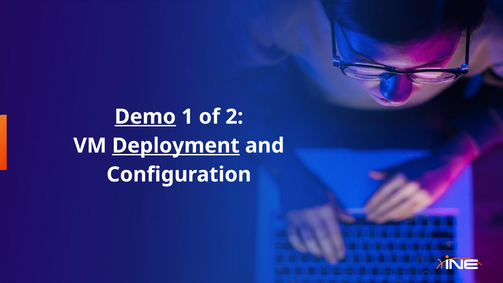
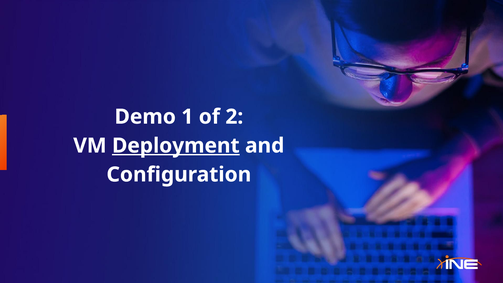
Demo underline: present -> none
